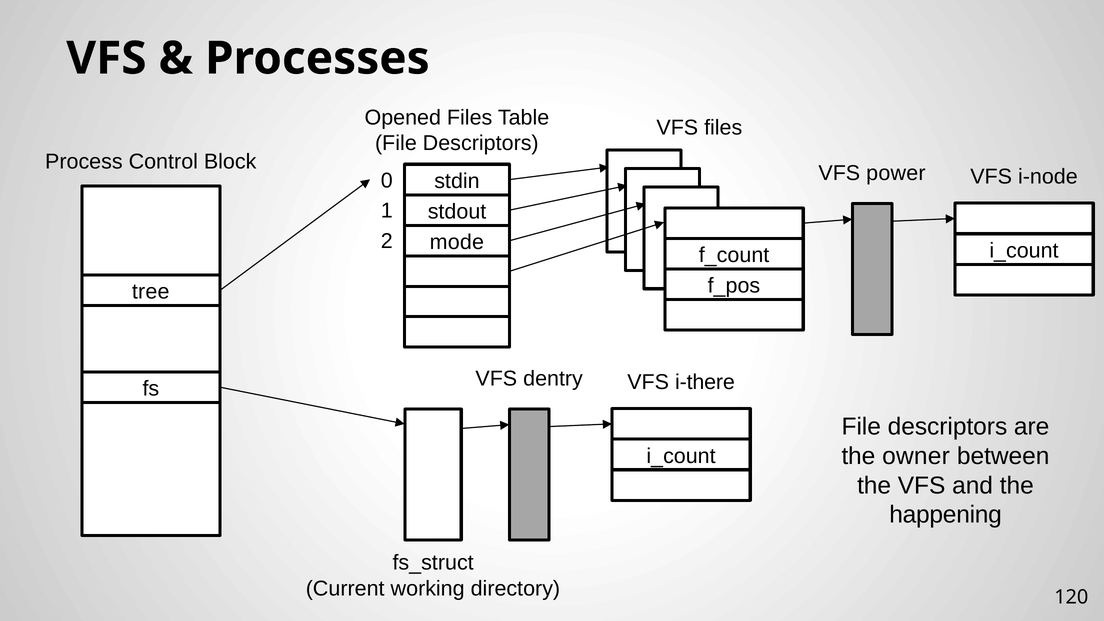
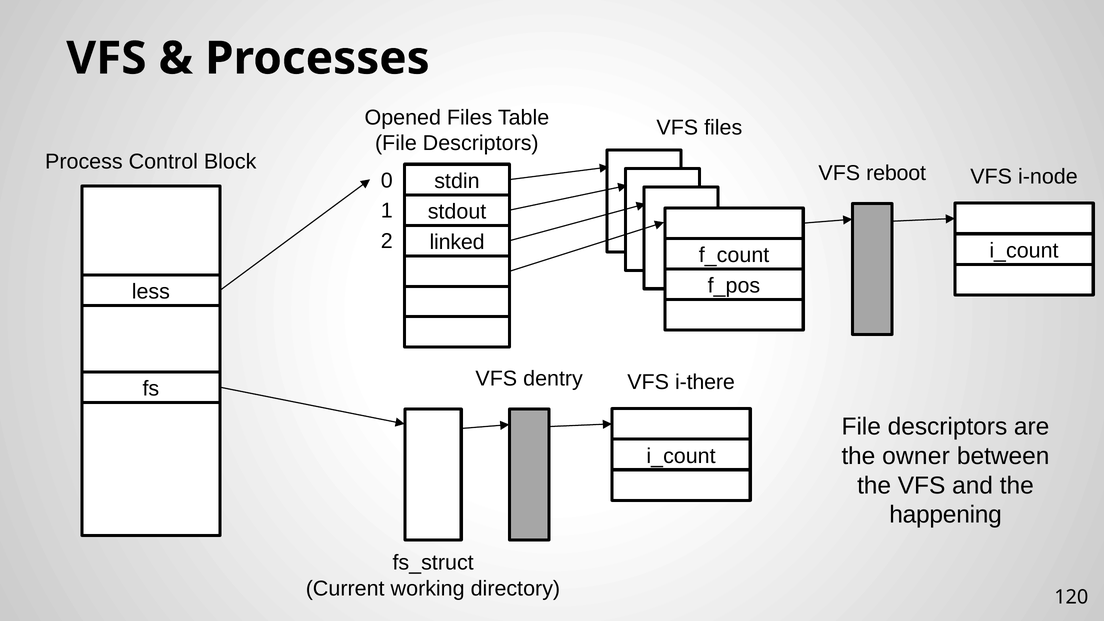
power: power -> reboot
mode: mode -> linked
tree: tree -> less
